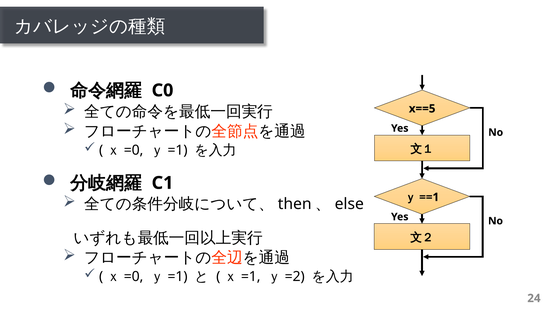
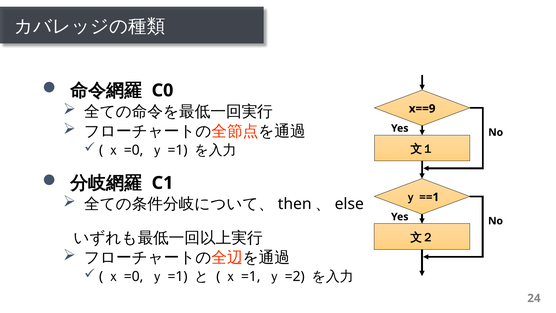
x==5: x==5 -> x==9
